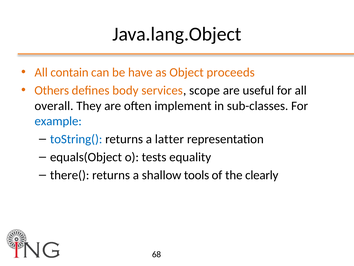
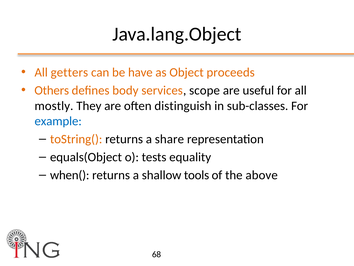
contain: contain -> getters
overall: overall -> mostly
implement: implement -> distinguish
toString( colour: blue -> orange
latter: latter -> share
there(: there( -> when(
clearly: clearly -> above
